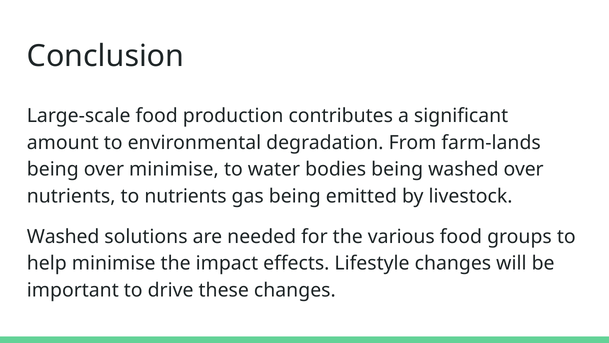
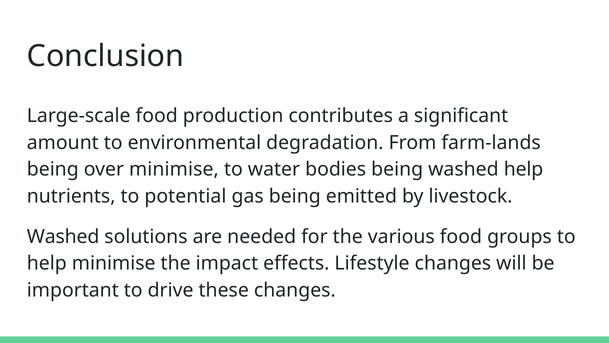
washed over: over -> help
to nutrients: nutrients -> potential
